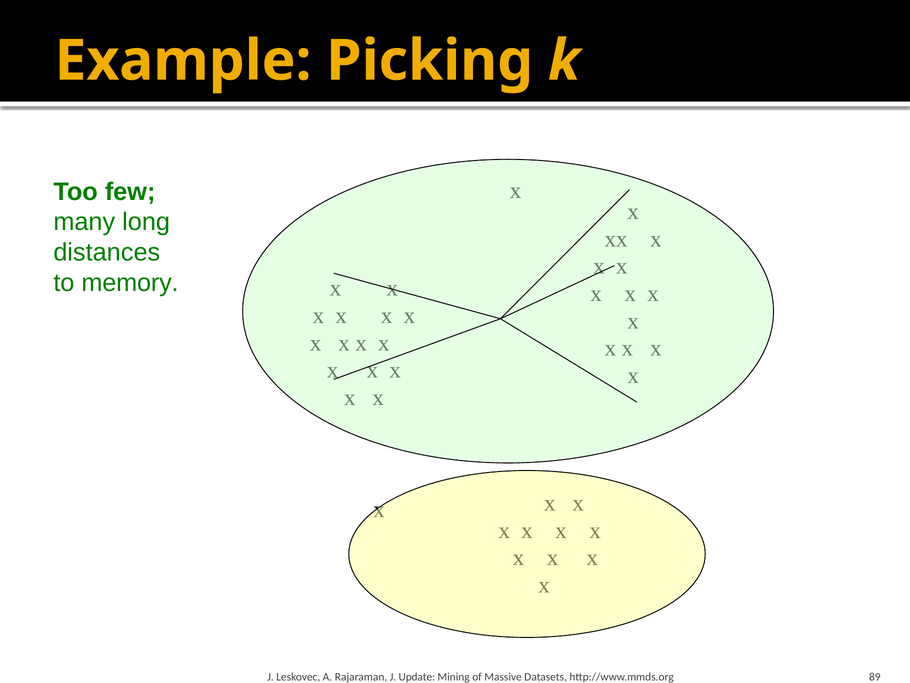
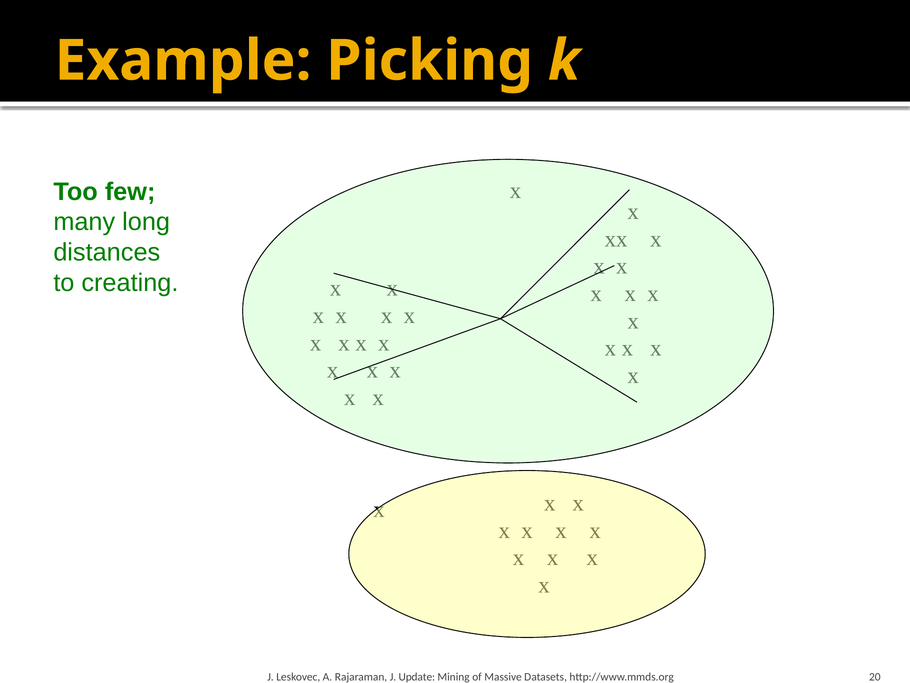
memory: memory -> creating
89: 89 -> 20
